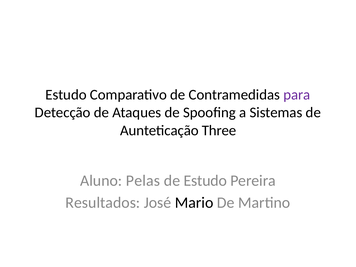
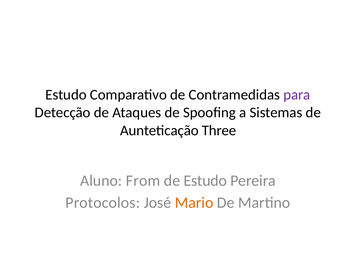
Pelas: Pelas -> From
Resultados: Resultados -> Protocolos
Mario colour: black -> orange
